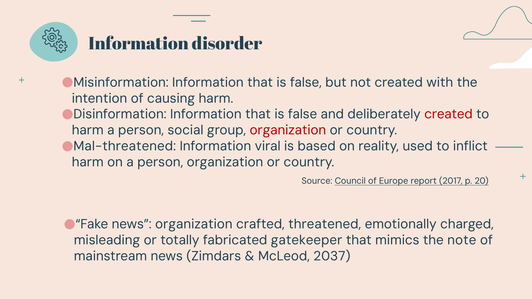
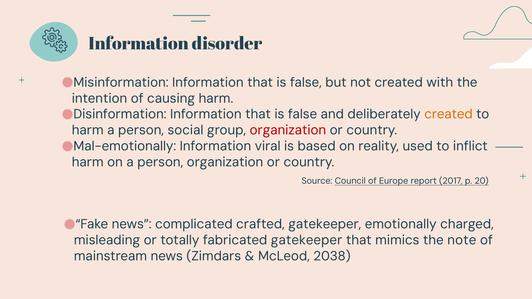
created at (448, 114) colour: red -> orange
Mal-threatened: Mal-threatened -> Mal-emotionally
news organization: organization -> complicated
crafted threatened: threatened -> gatekeeper
2037: 2037 -> 2038
